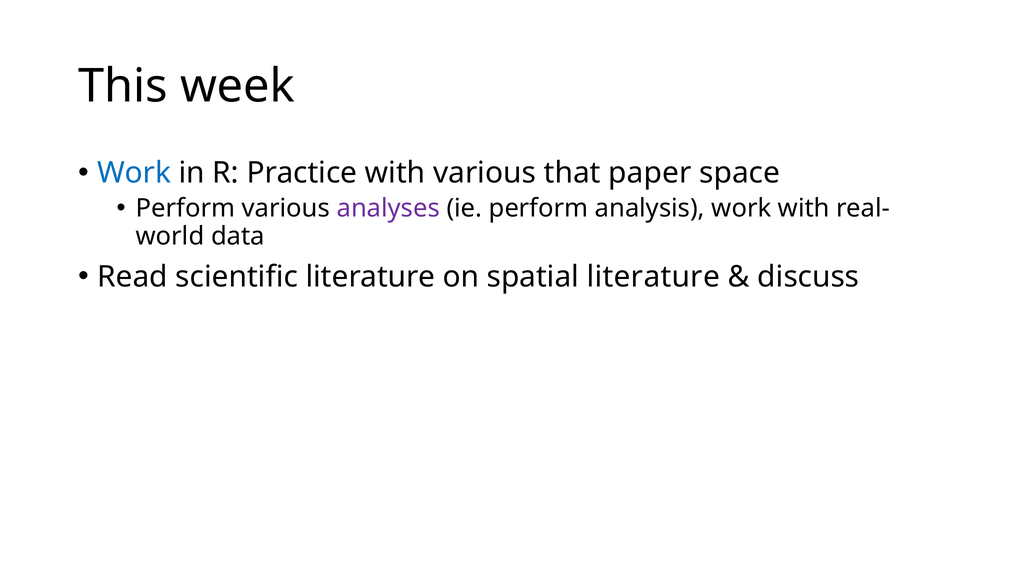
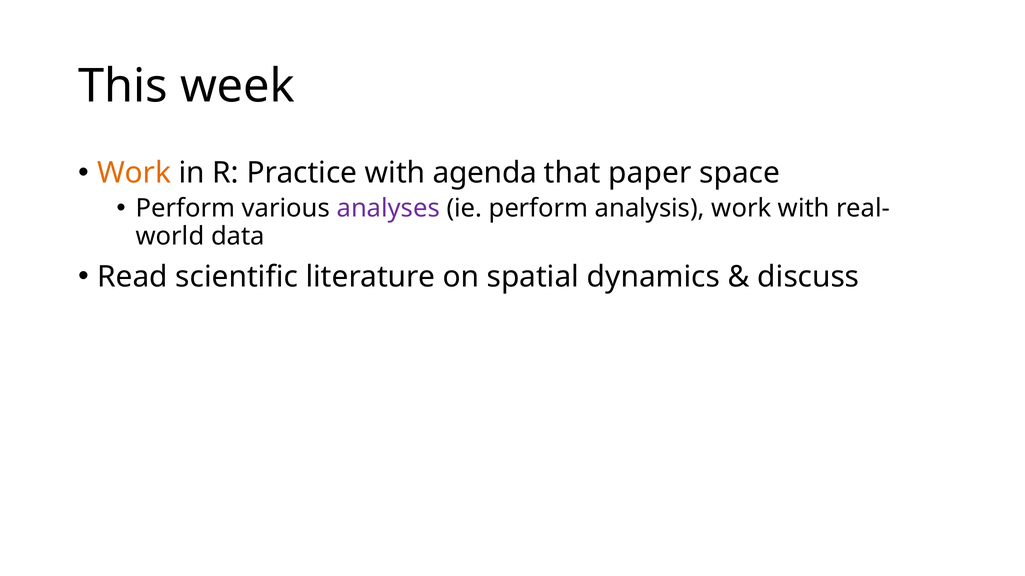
Work at (134, 173) colour: blue -> orange
with various: various -> agenda
spatial literature: literature -> dynamics
